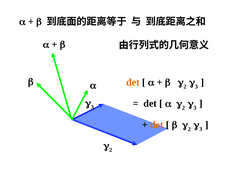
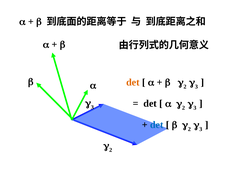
det at (157, 125) colour: orange -> blue
